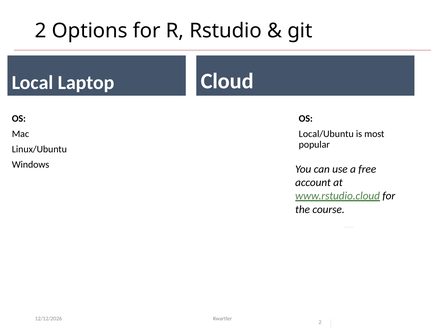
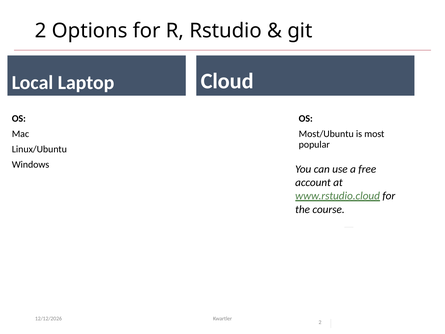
Local/Ubuntu: Local/Ubuntu -> Most/Ubuntu
